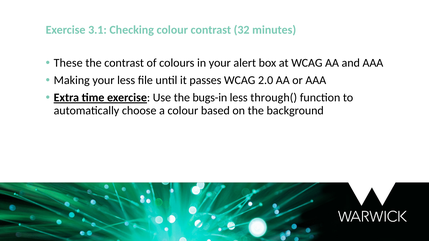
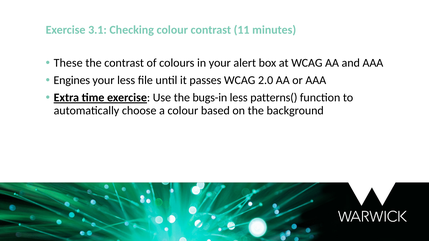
32: 32 -> 11
Making: Making -> Engines
through(: through( -> patterns(
